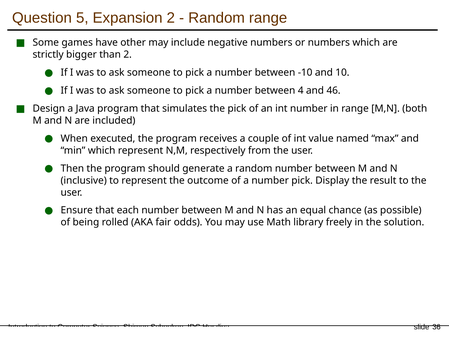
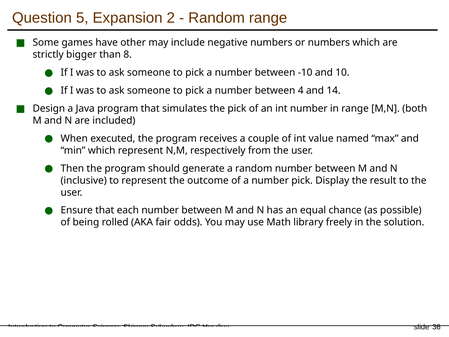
than 2: 2 -> 8
46: 46 -> 14
